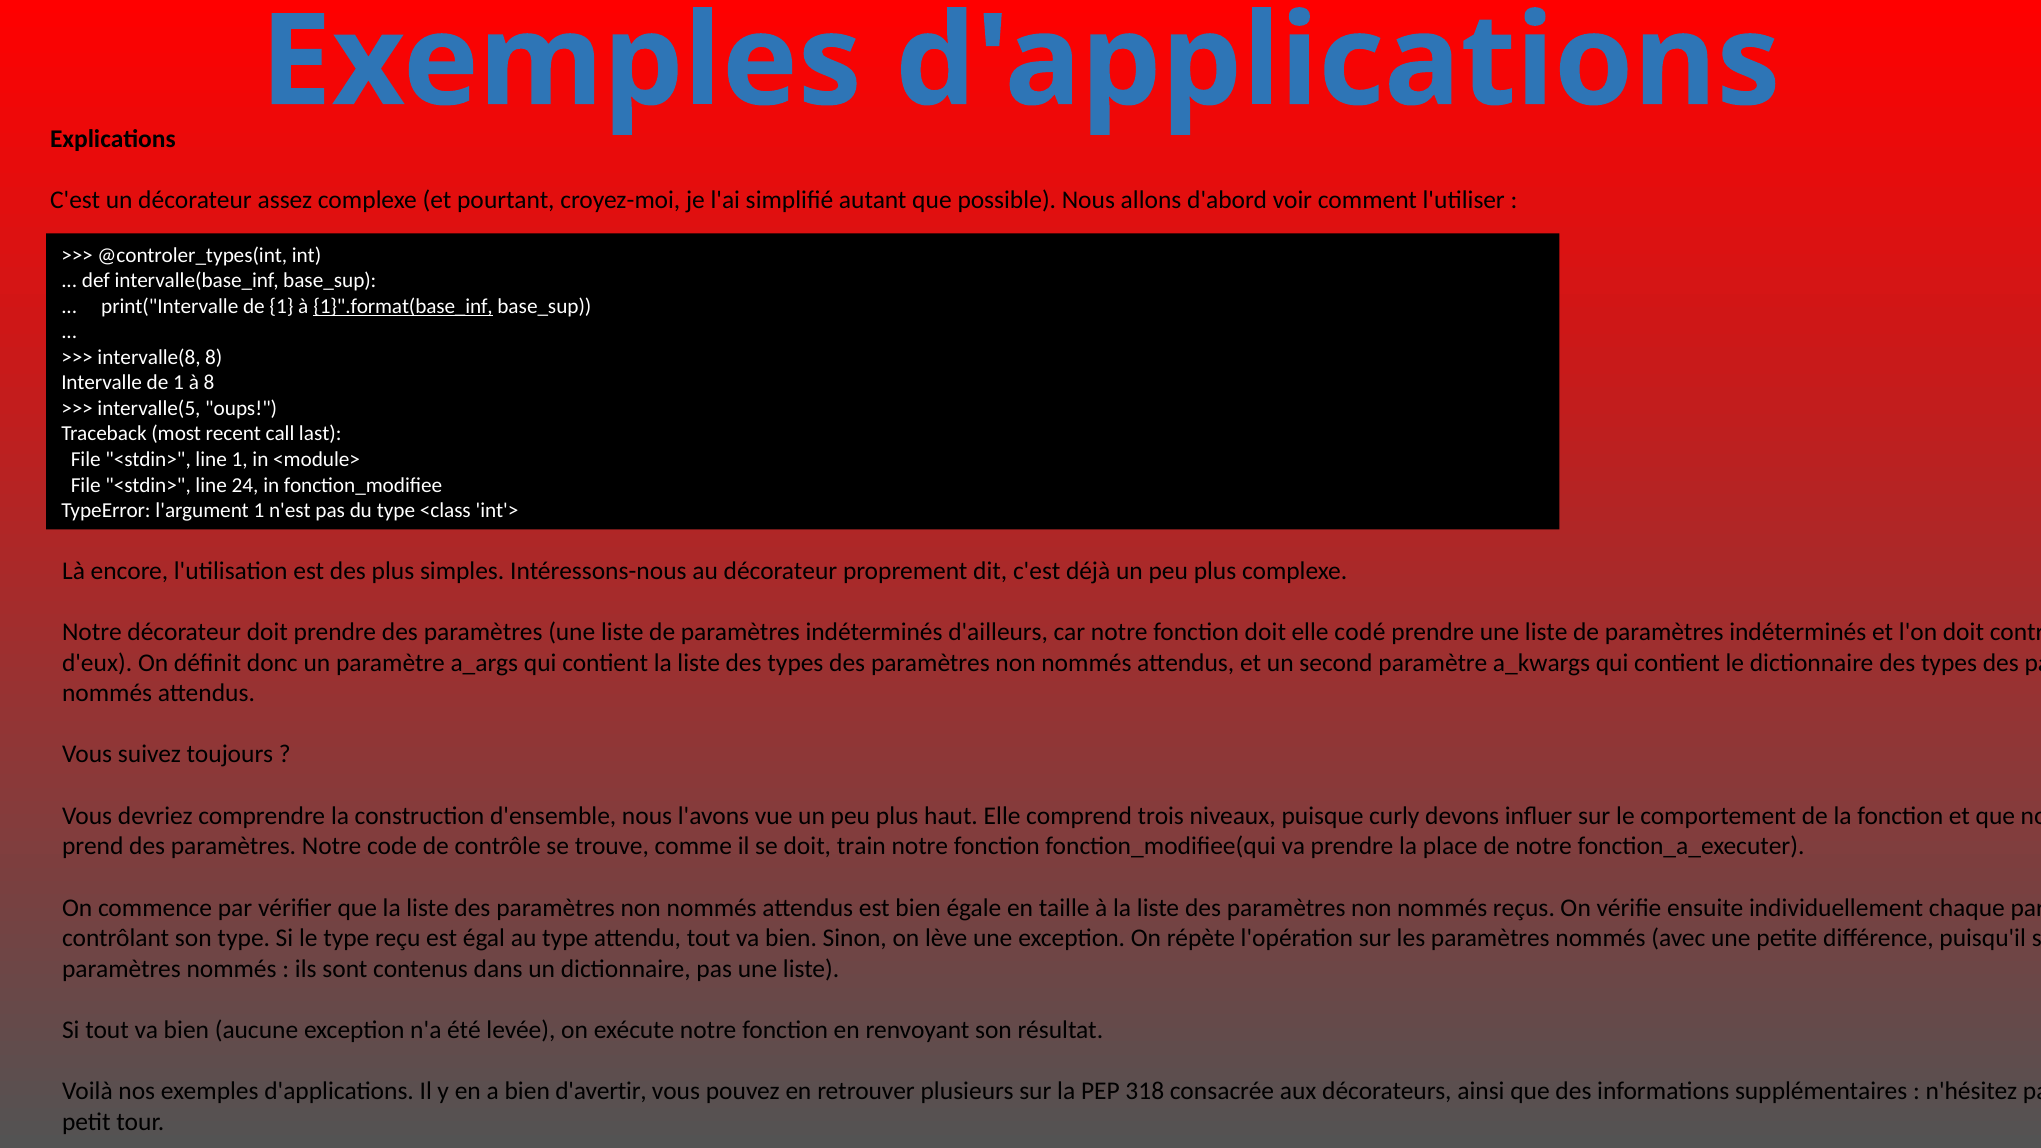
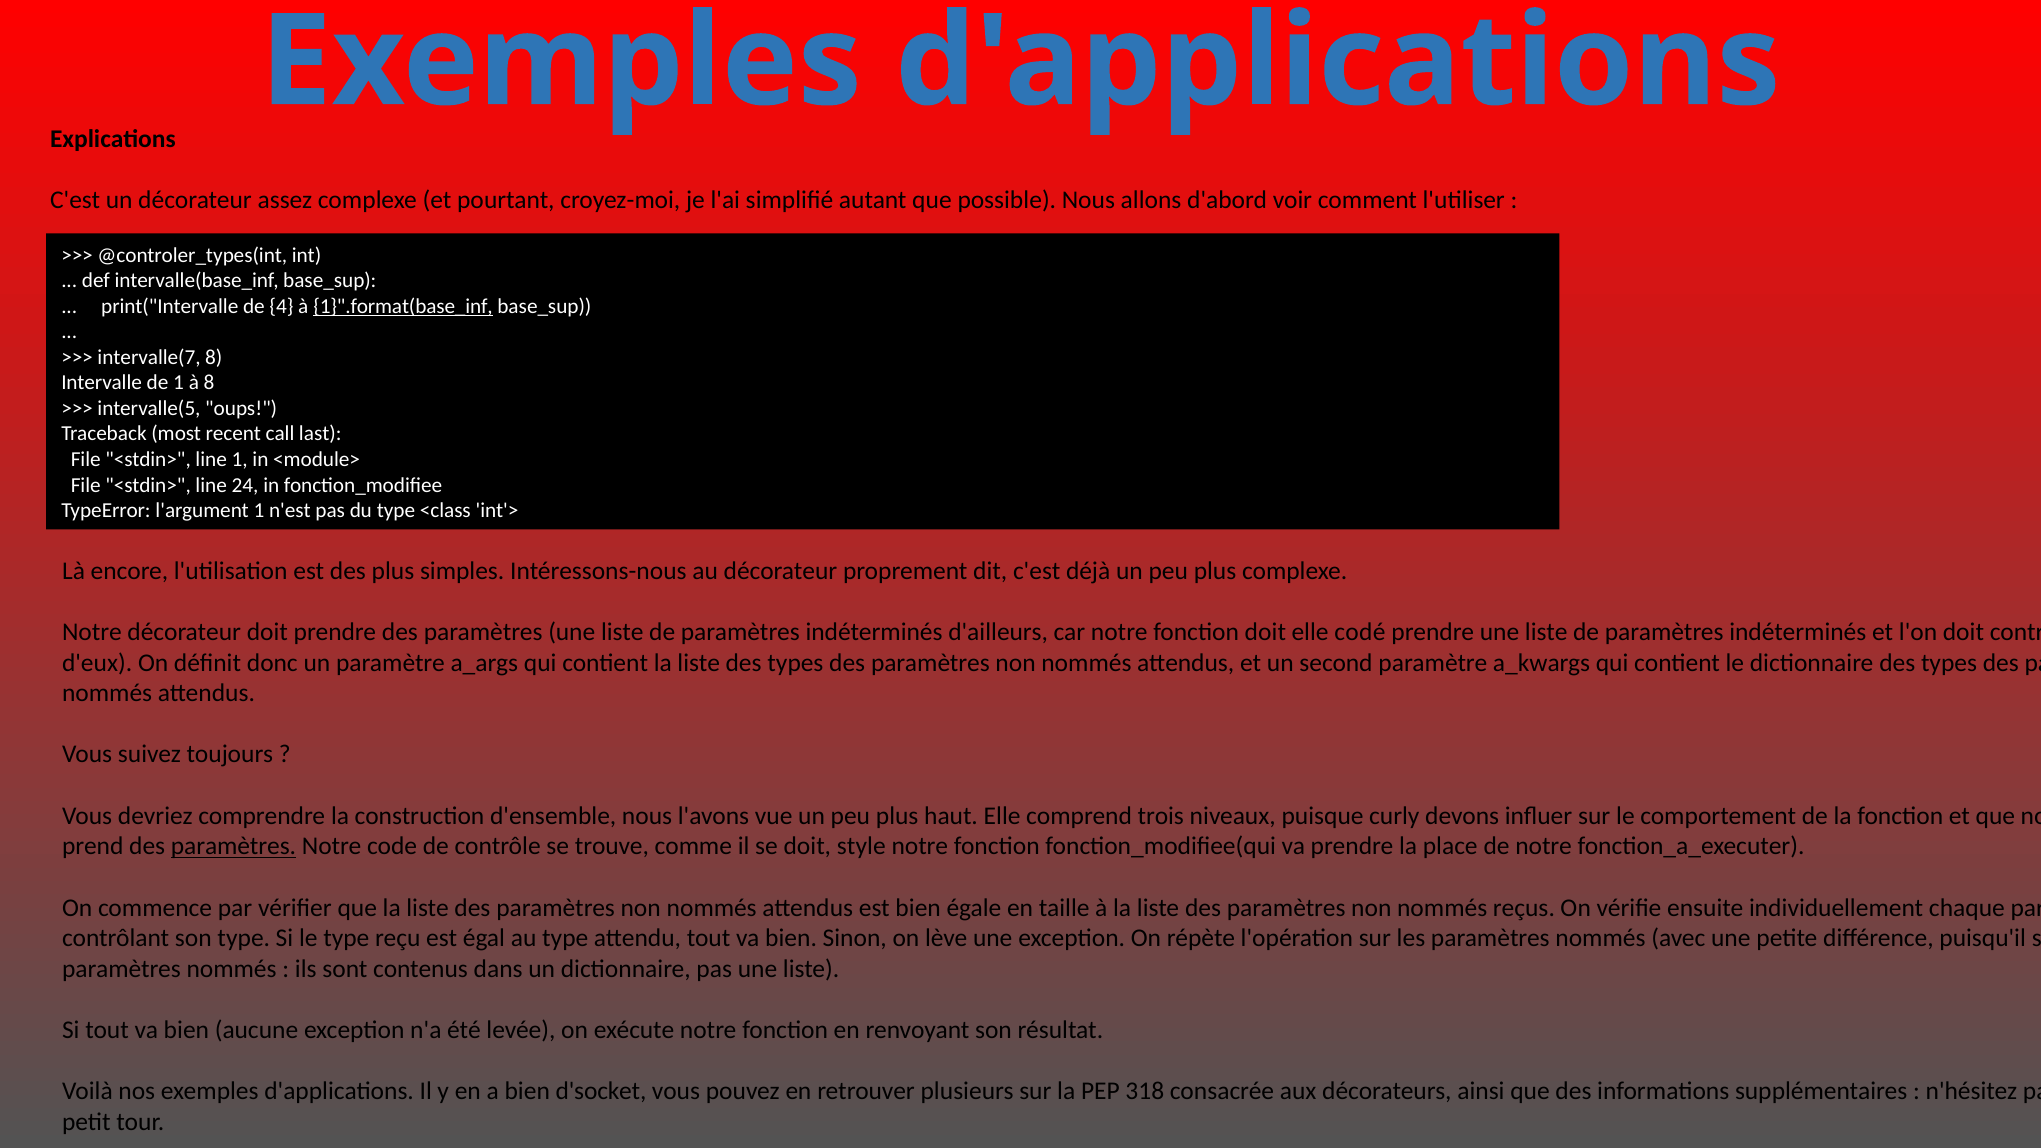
print("Intervalle de 1: 1 -> 4
intervalle(8: intervalle(8 -> intervalle(7
paramètres at (233, 846) underline: none -> present
train: train -> style
d'avertir: d'avertir -> d'socket
